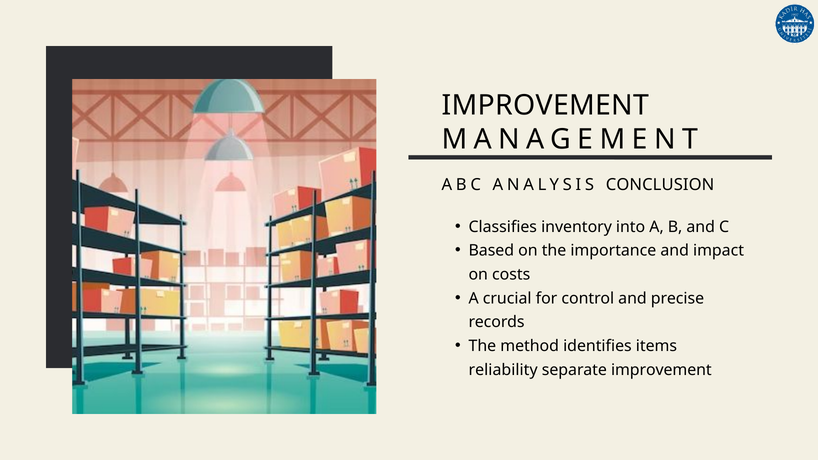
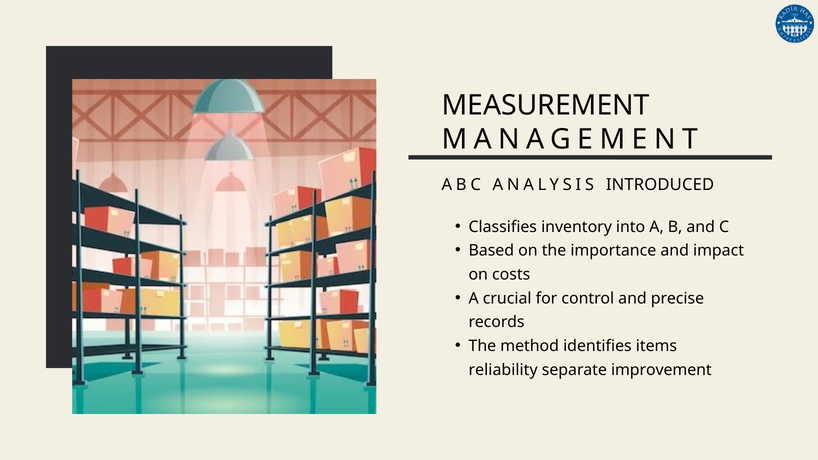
IMPROVEMENT at (546, 105): IMPROVEMENT -> MEASUREMENT
CONCLUSION: CONCLUSION -> INTRODUCED
